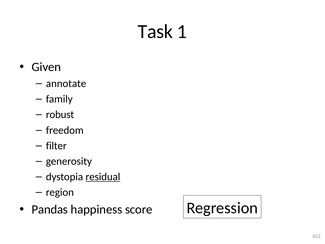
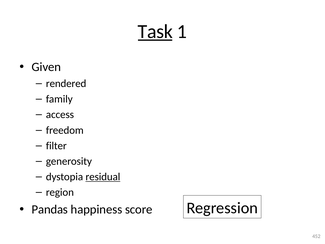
Task underline: none -> present
annotate: annotate -> rendered
robust: robust -> access
